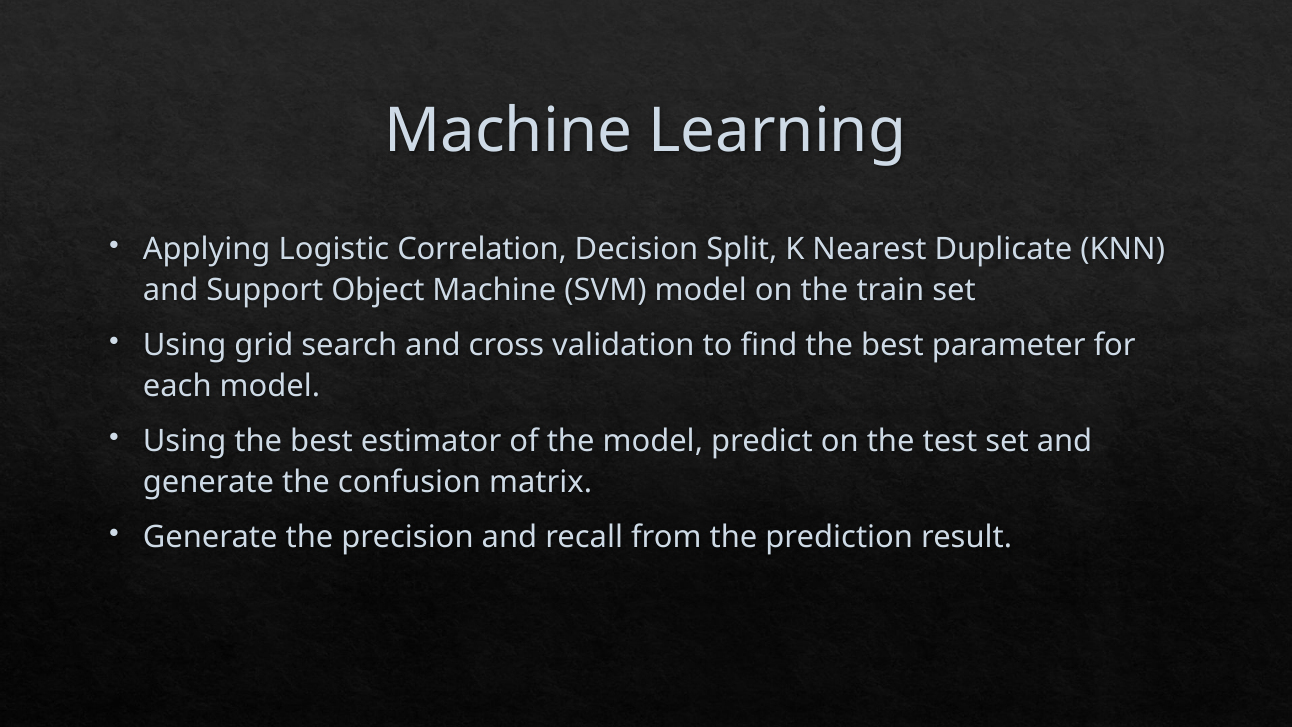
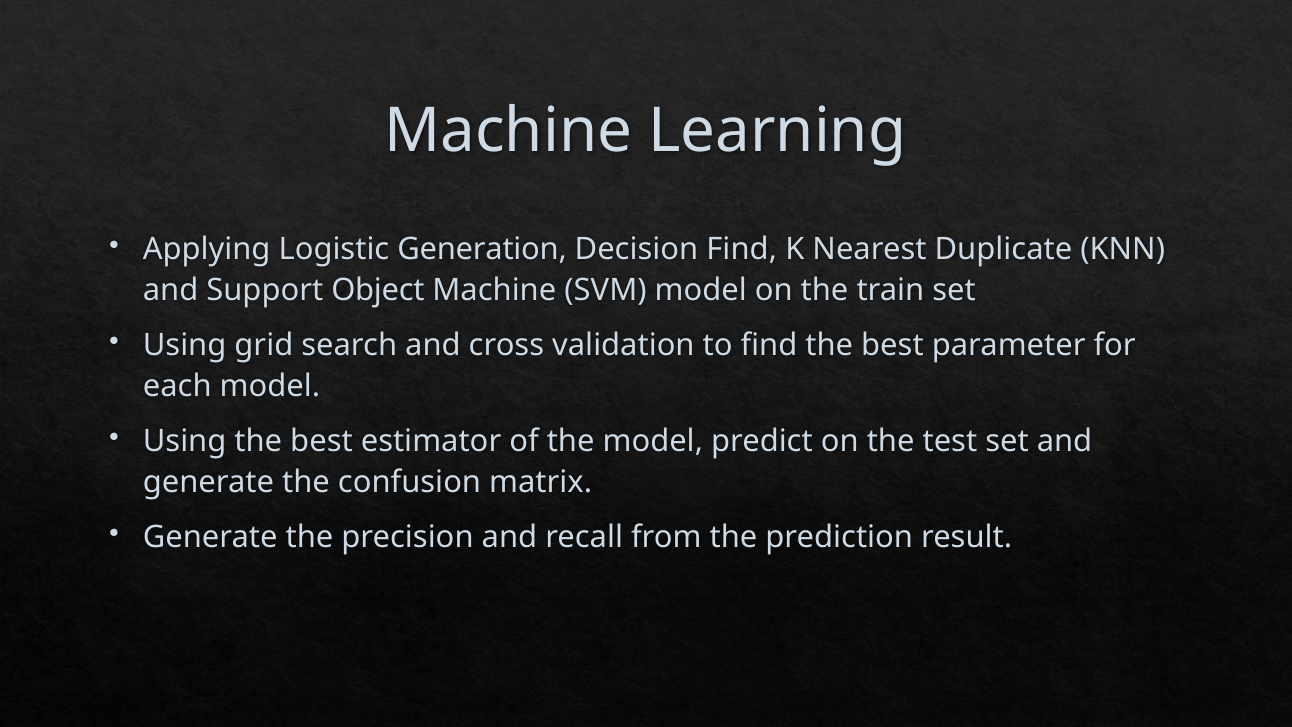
Correlation: Correlation -> Generation
Decision Split: Split -> Find
